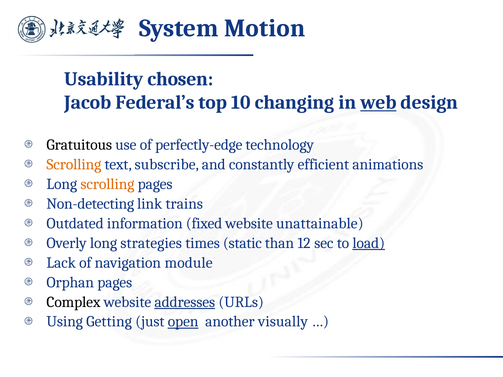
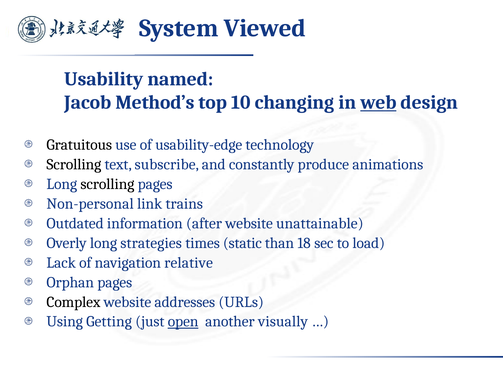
Motion: Motion -> Viewed
chosen: chosen -> named
Federal’s: Federal’s -> Method’s
perfectly-edge: perfectly-edge -> usability-edge
Scrolling at (74, 164) colour: orange -> black
efficient: efficient -> produce
scrolling at (107, 184) colour: orange -> black
Non-detecting: Non-detecting -> Non-personal
fixed: fixed -> after
12: 12 -> 18
load underline: present -> none
module: module -> relative
addresses underline: present -> none
